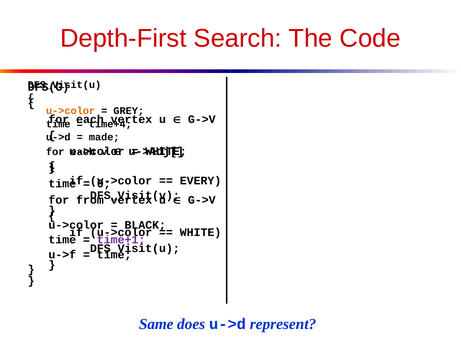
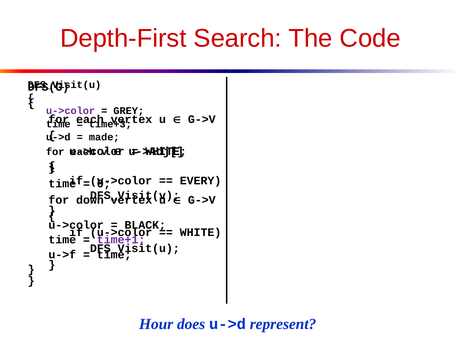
u->color at (71, 111) colour: orange -> purple
time+4: time+4 -> time+3
from: from -> down
Same: Same -> Hour
